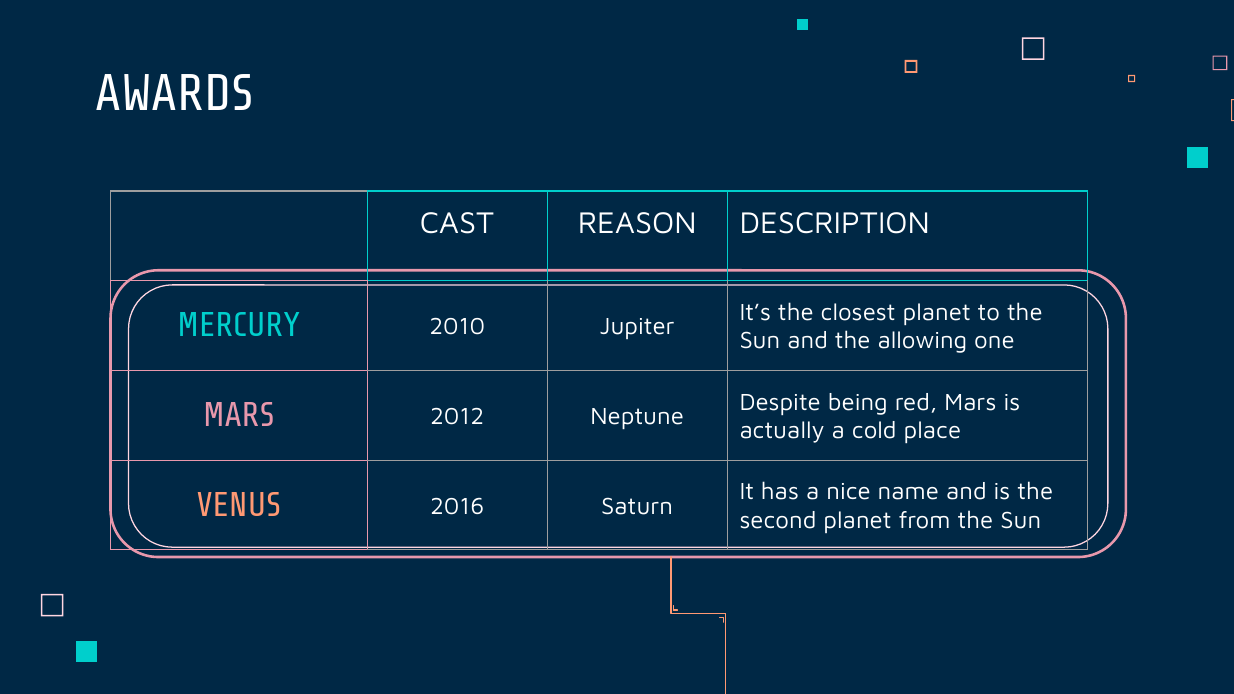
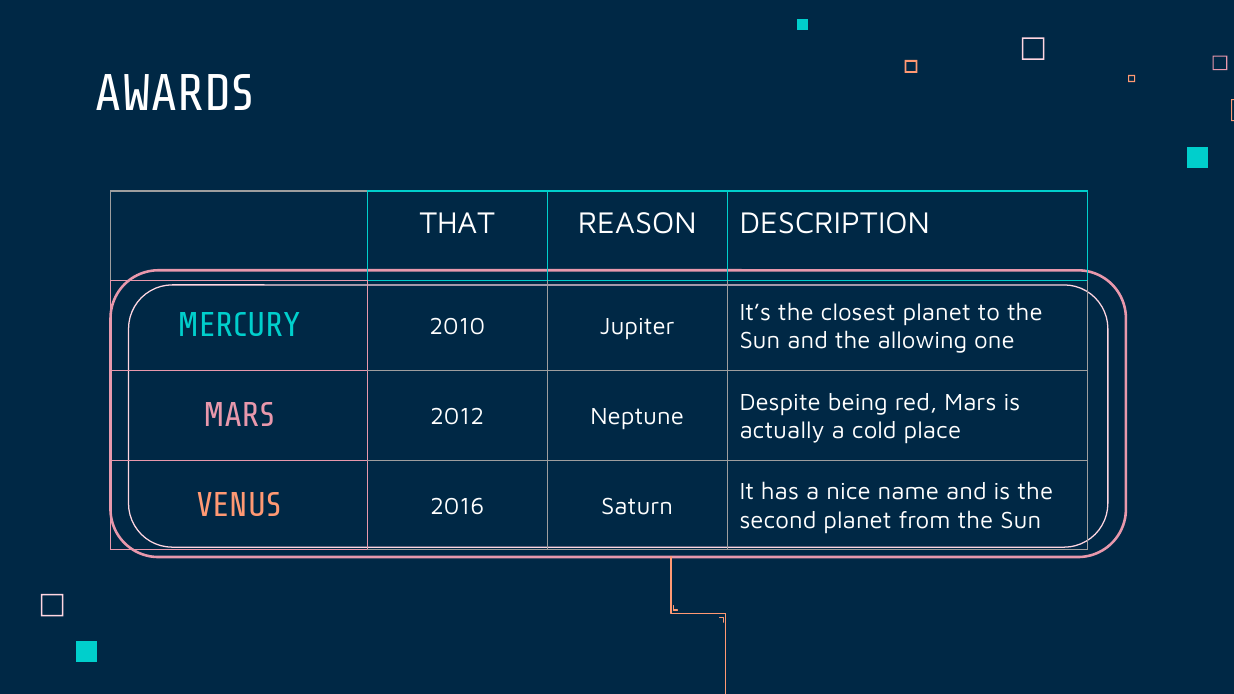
CAST: CAST -> THAT
